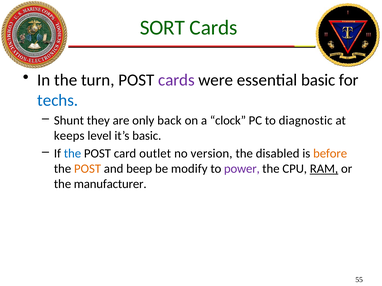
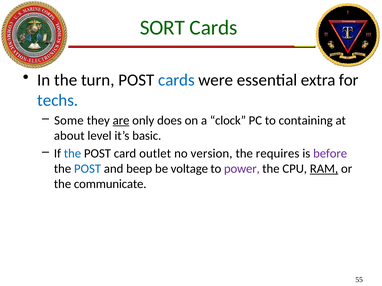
cards at (176, 80) colour: purple -> blue
essential basic: basic -> extra
Shunt: Shunt -> Some
are underline: none -> present
back: back -> does
diagnostic: diagnostic -> containing
keeps: keeps -> about
disabled: disabled -> requires
before colour: orange -> purple
POST at (88, 169) colour: orange -> blue
modify: modify -> voltage
manufacturer: manufacturer -> communicate
